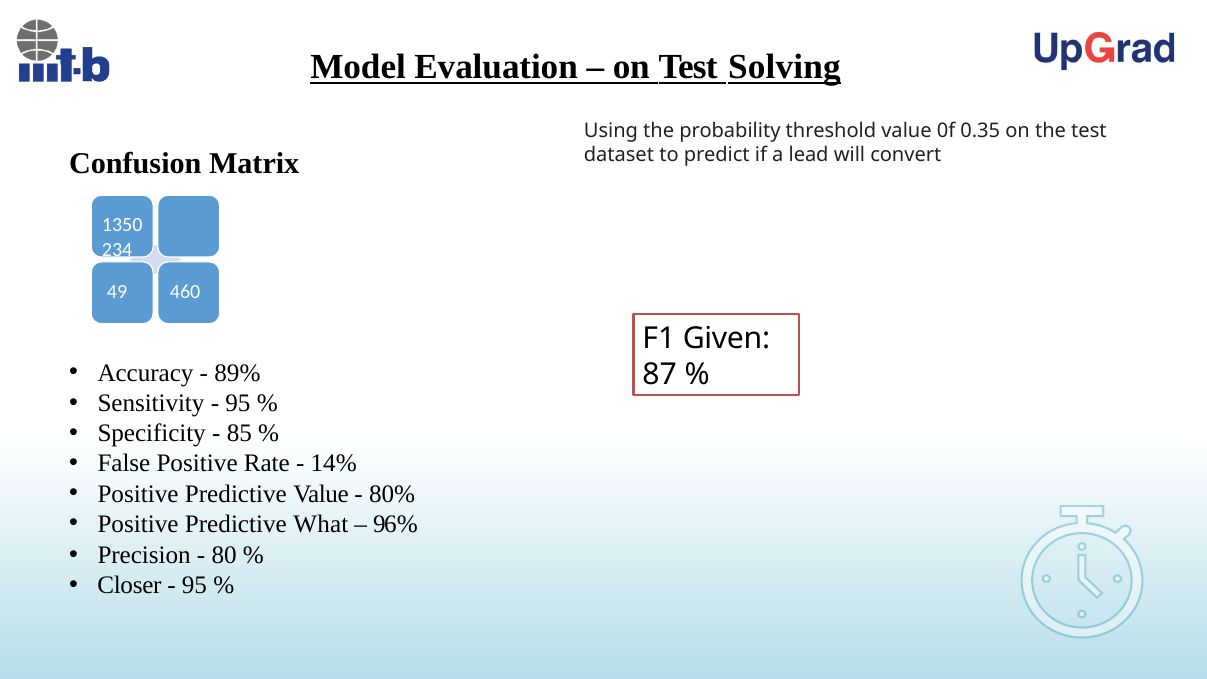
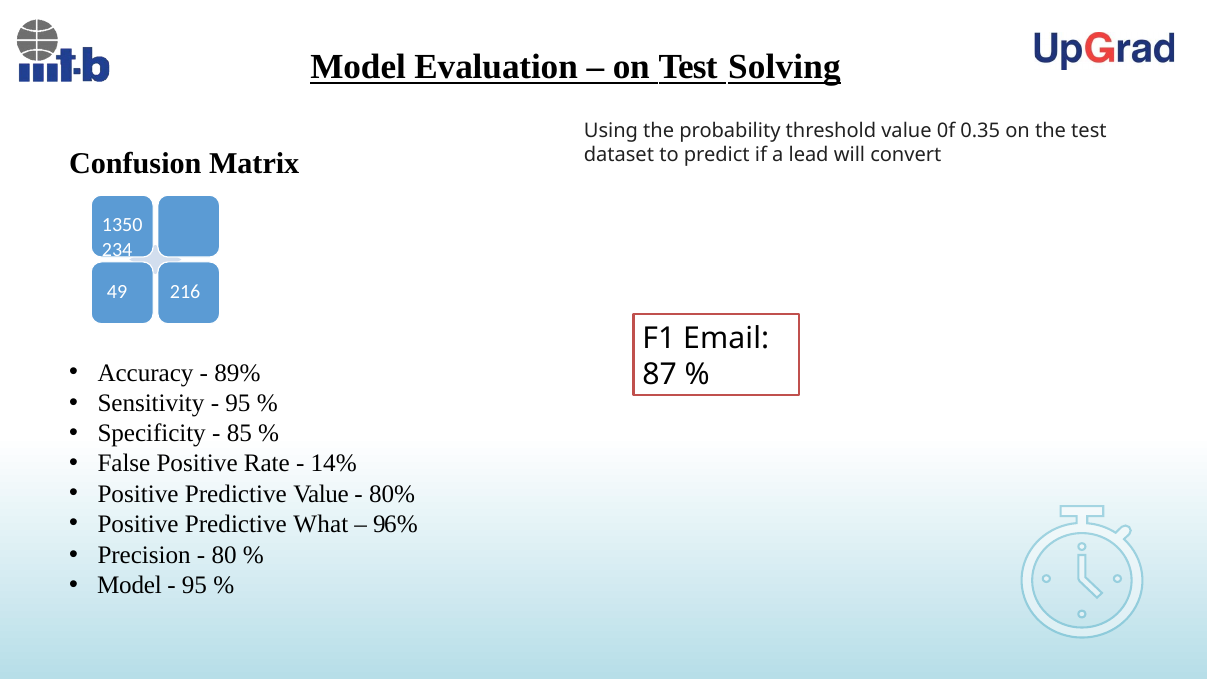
460: 460 -> 216
Given: Given -> Email
Closer at (129, 586): Closer -> Model
